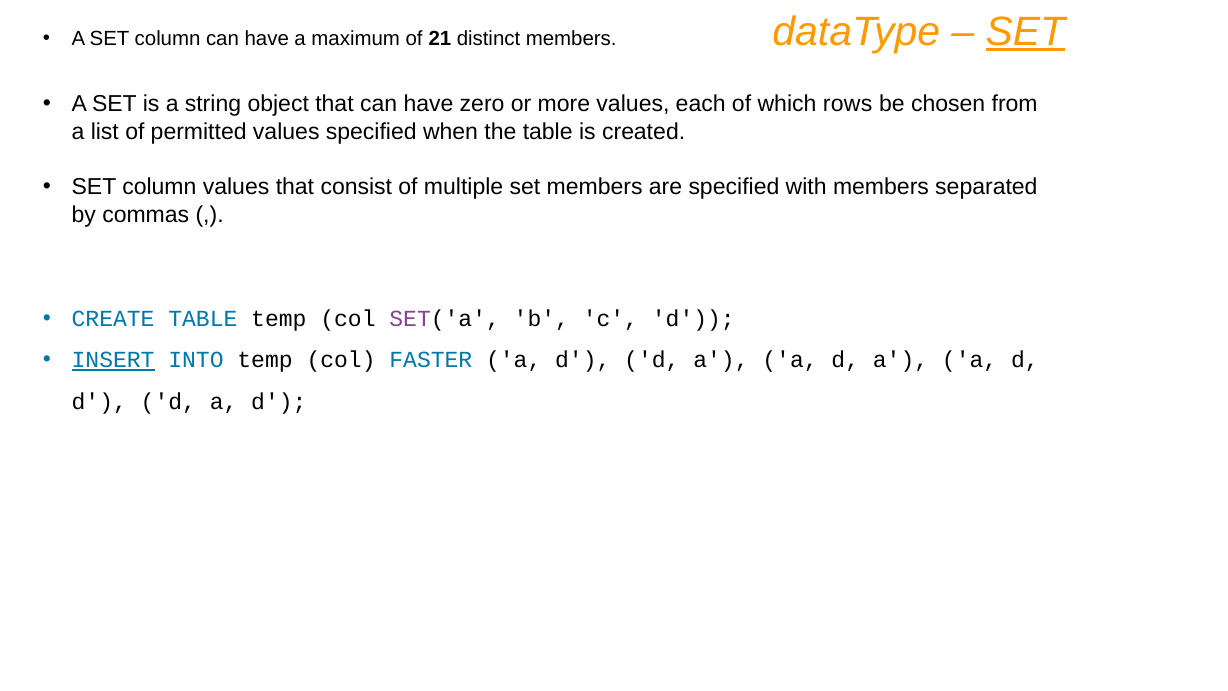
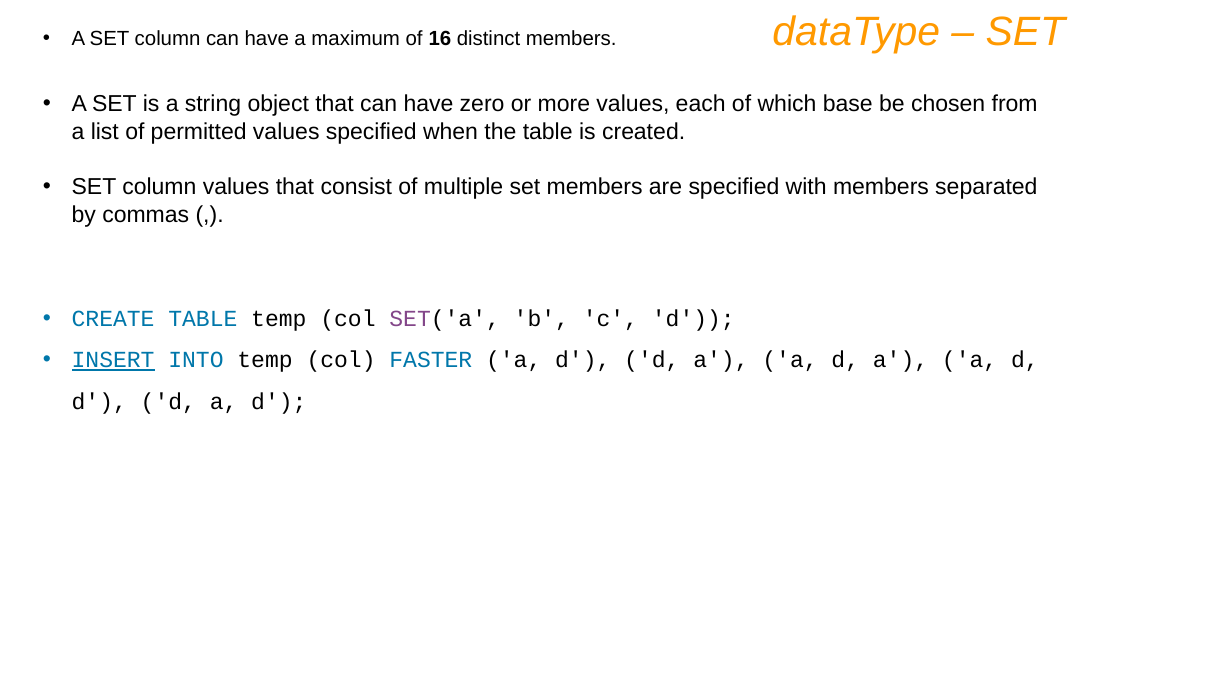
SET at (1025, 32) underline: present -> none
21: 21 -> 16
rows: rows -> base
